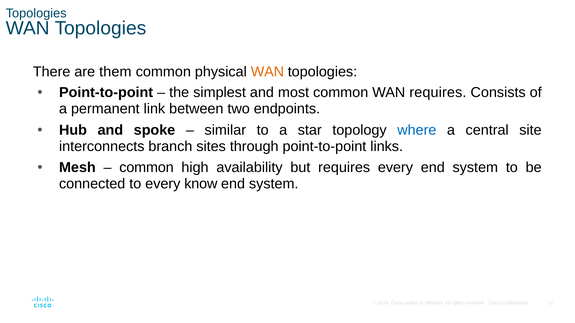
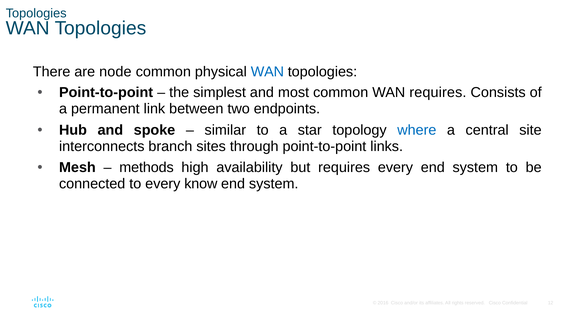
them: them -> node
WAN at (267, 72) colour: orange -> blue
common at (147, 168): common -> methods
